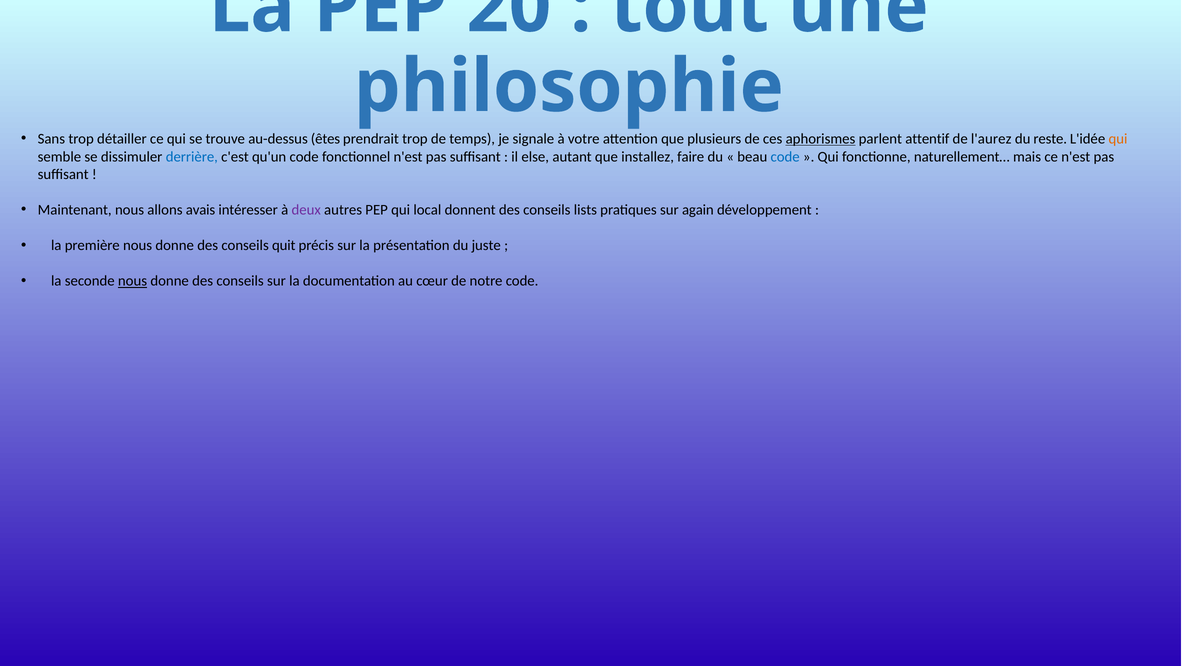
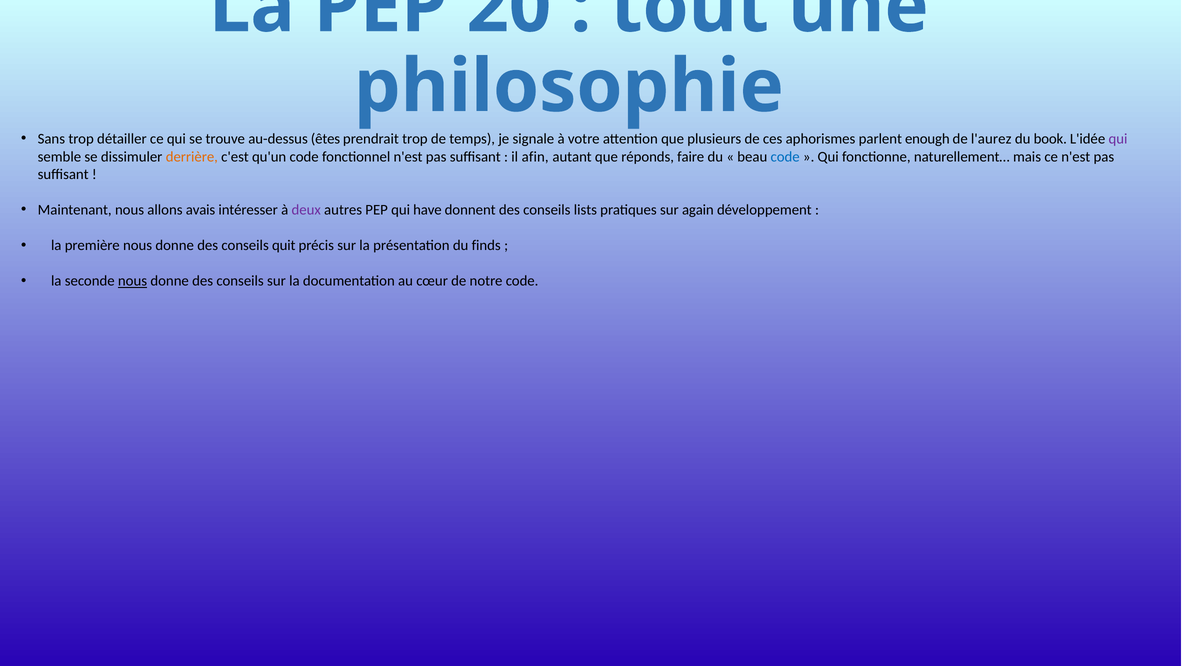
aphorismes underline: present -> none
attentif: attentif -> enough
reste: reste -> book
qui at (1118, 139) colour: orange -> purple
derrière colour: blue -> orange
else: else -> afin
installez: installez -> réponds
local: local -> have
juste: juste -> finds
